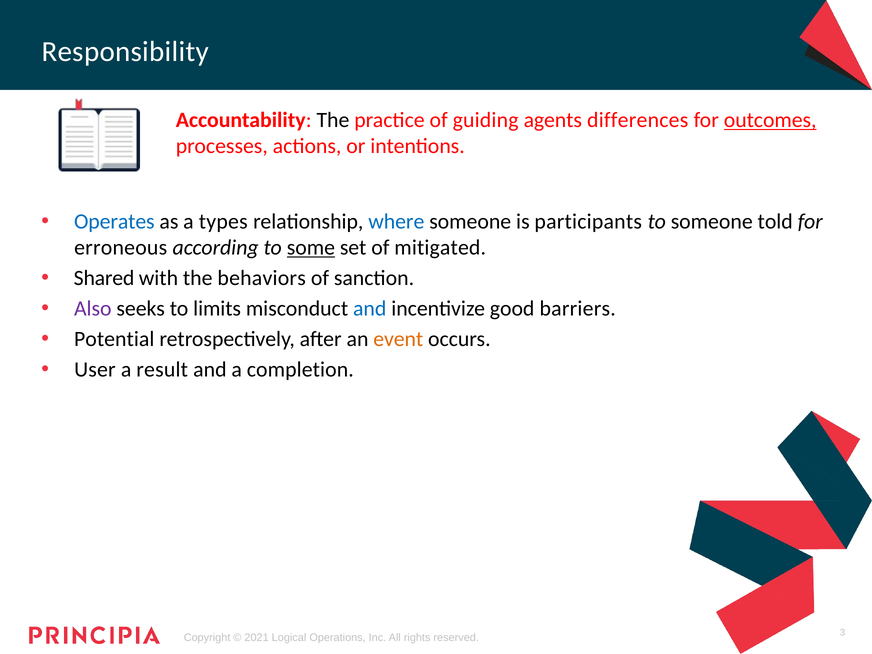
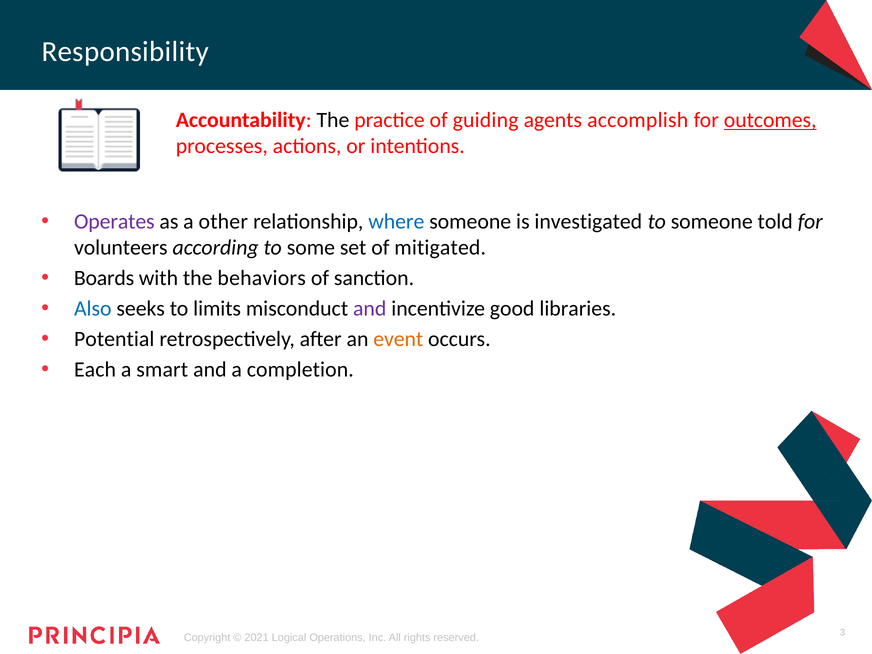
differences: differences -> accomplish
Operates colour: blue -> purple
types: types -> other
participants: participants -> investigated
erroneous: erroneous -> volunteers
some underline: present -> none
Shared: Shared -> Boards
Also colour: purple -> blue
and at (370, 309) colour: blue -> purple
barriers: barriers -> libraries
User: User -> Each
result: result -> smart
